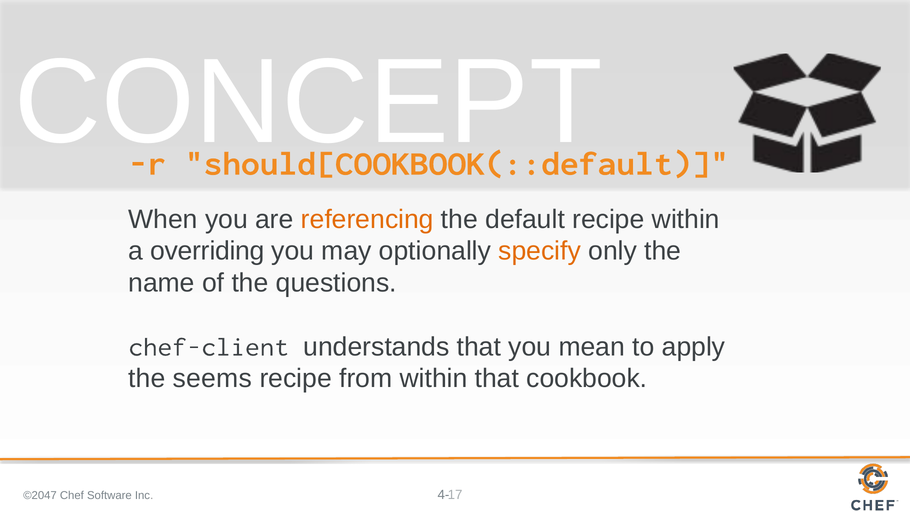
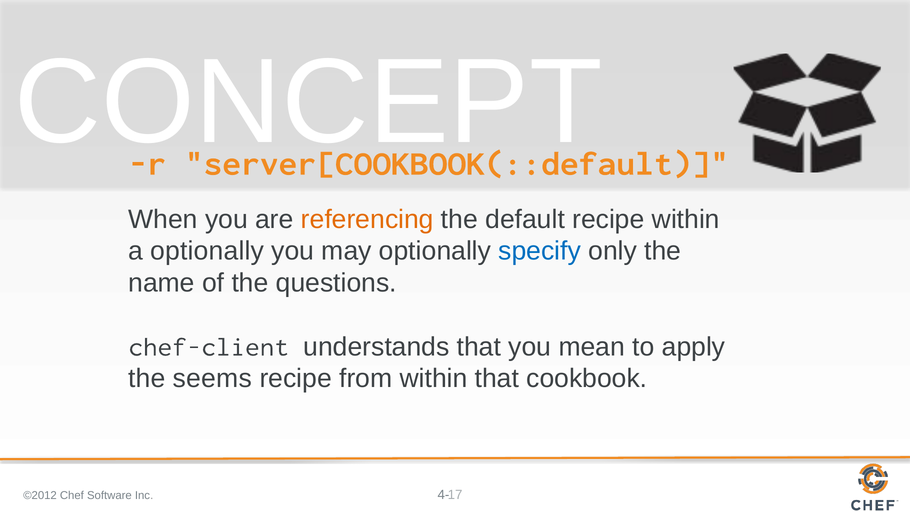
should[COOKBOOK(::default: should[COOKBOOK(::default -> server[COOKBOOK(::default
a overriding: overriding -> optionally
specify colour: orange -> blue
©2047: ©2047 -> ©2012
